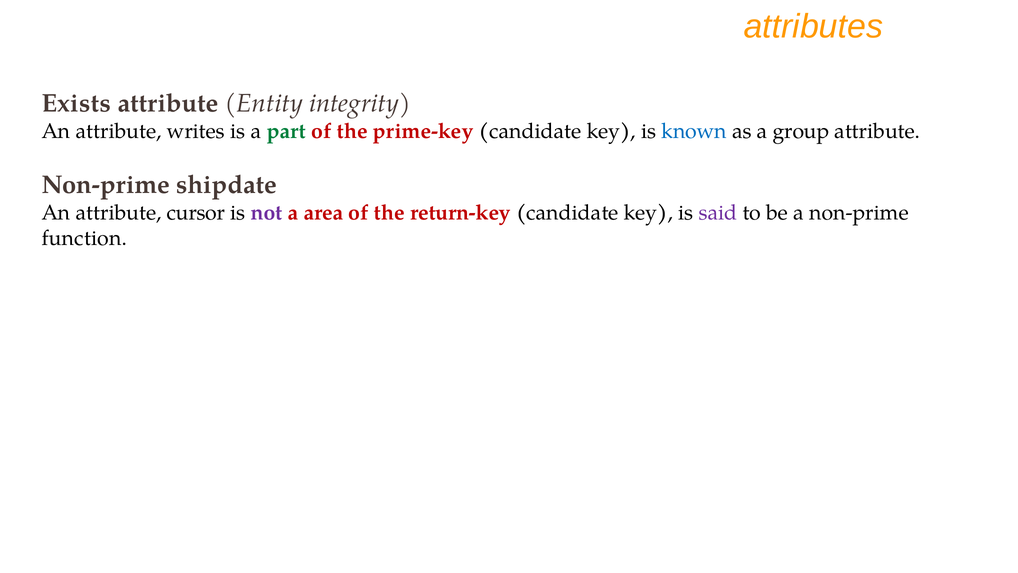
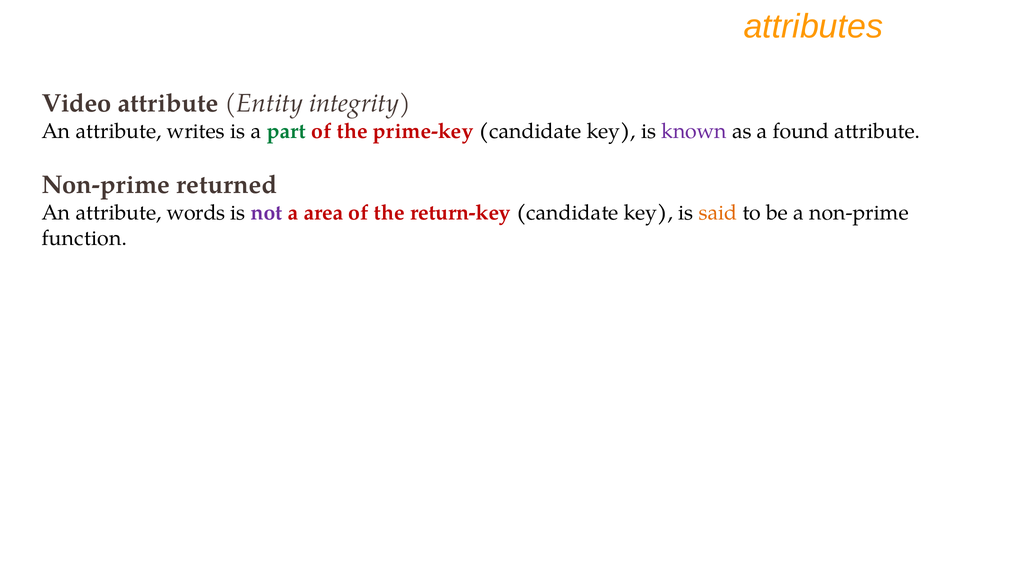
Exists: Exists -> Video
known colour: blue -> purple
group: group -> found
shipdate: shipdate -> returned
cursor: cursor -> words
said colour: purple -> orange
